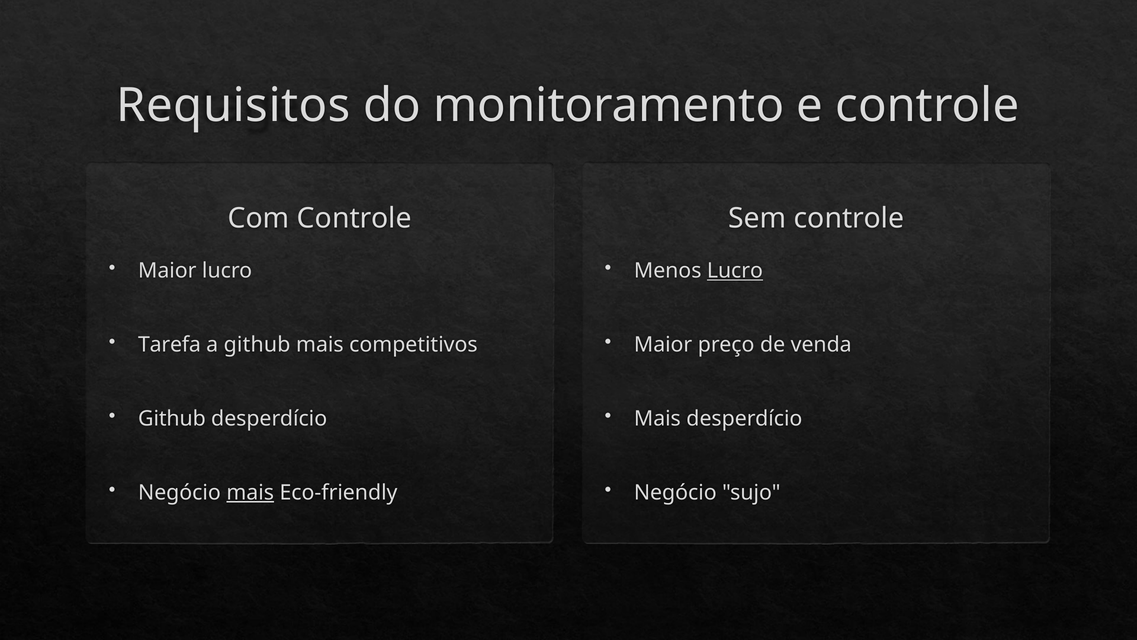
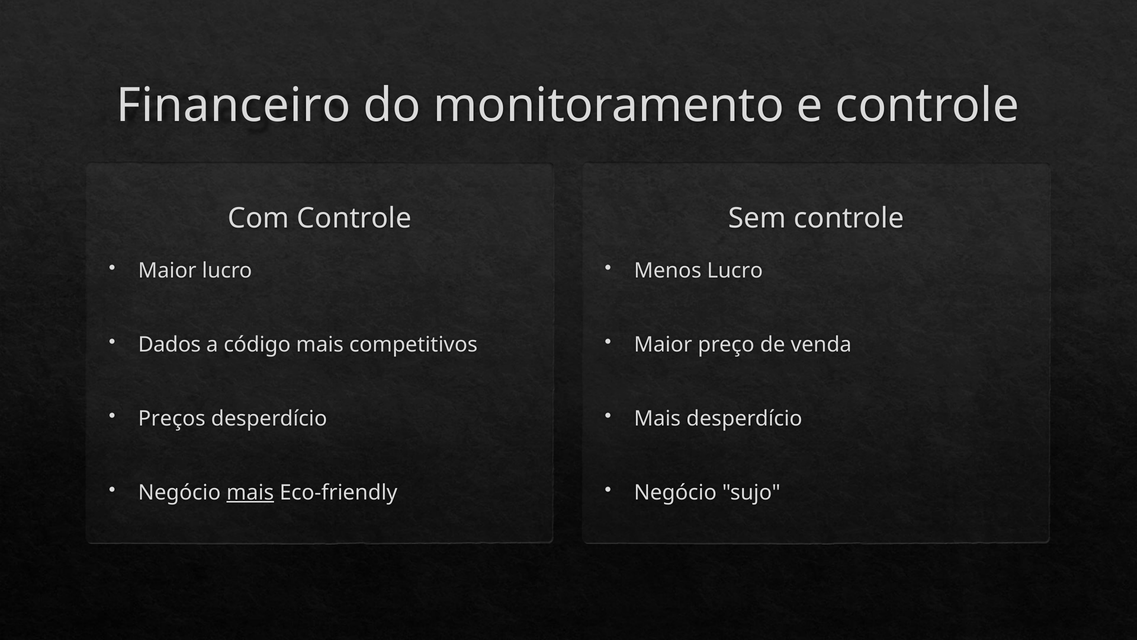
Requisitos: Requisitos -> Financeiro
Lucro at (735, 271) underline: present -> none
Tarefa: Tarefa -> Dados
a github: github -> código
Github at (172, 418): Github -> Preços
